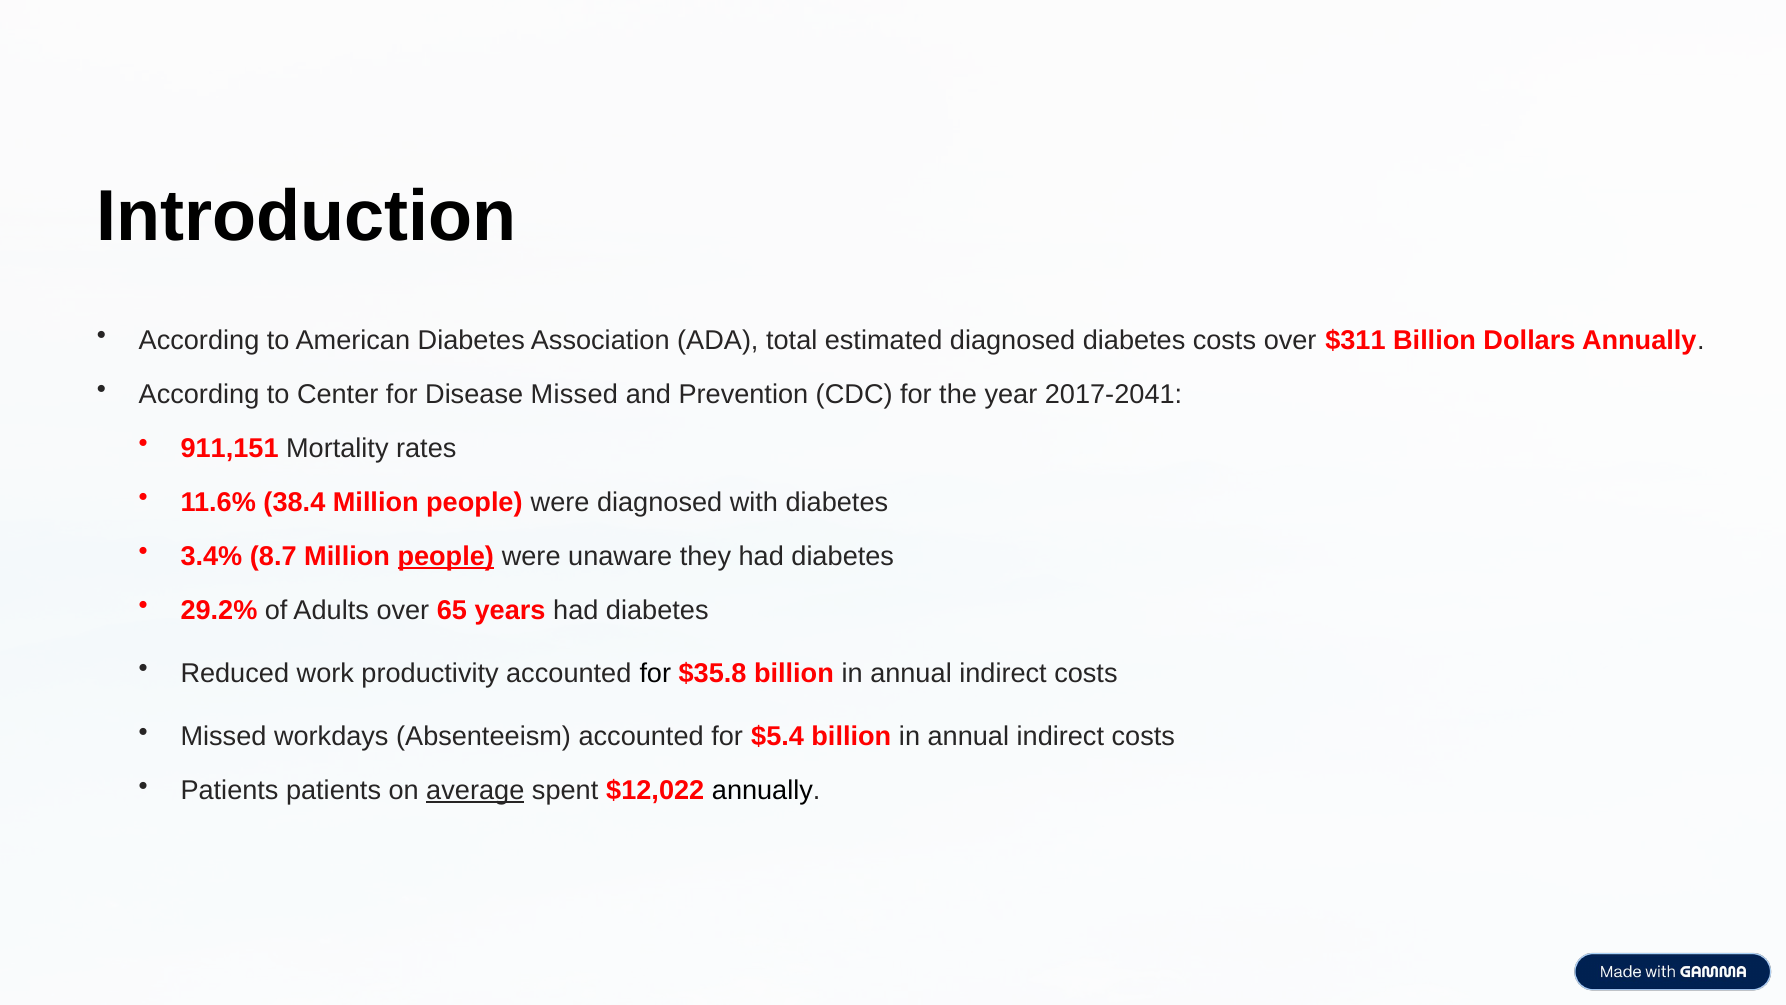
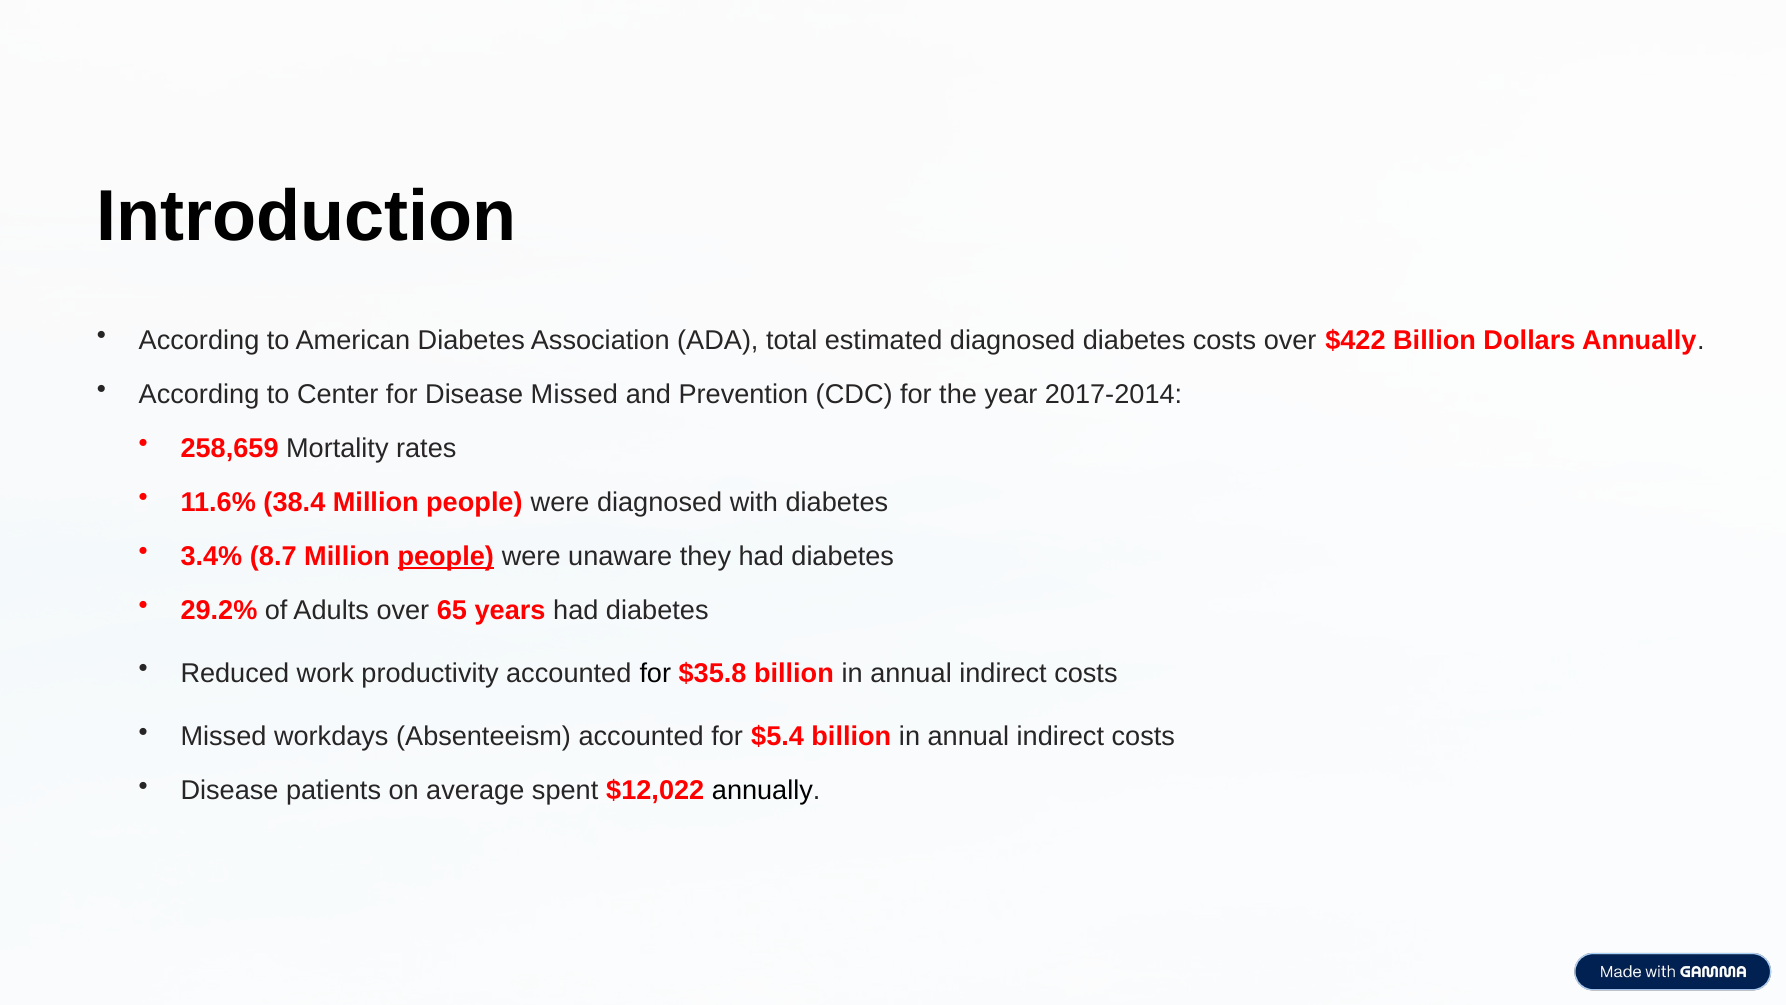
$311: $311 -> $422
2017-2041: 2017-2041 -> 2017-2014
911,151: 911,151 -> 258,659
Patients at (230, 790): Patients -> Disease
average underline: present -> none
